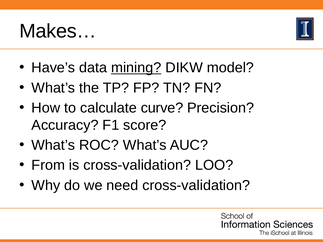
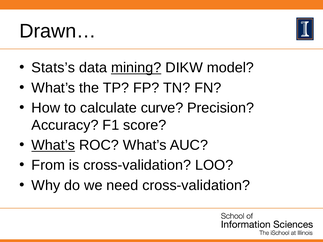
Makes…: Makes… -> Drawn…
Have’s: Have’s -> Stats’s
What’s at (53, 145) underline: none -> present
